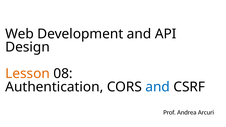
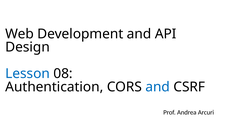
Lesson colour: orange -> blue
